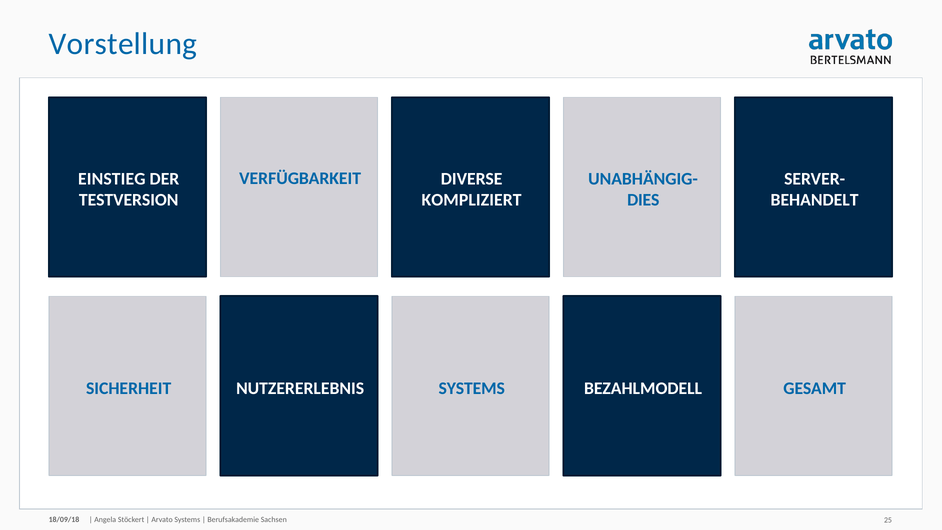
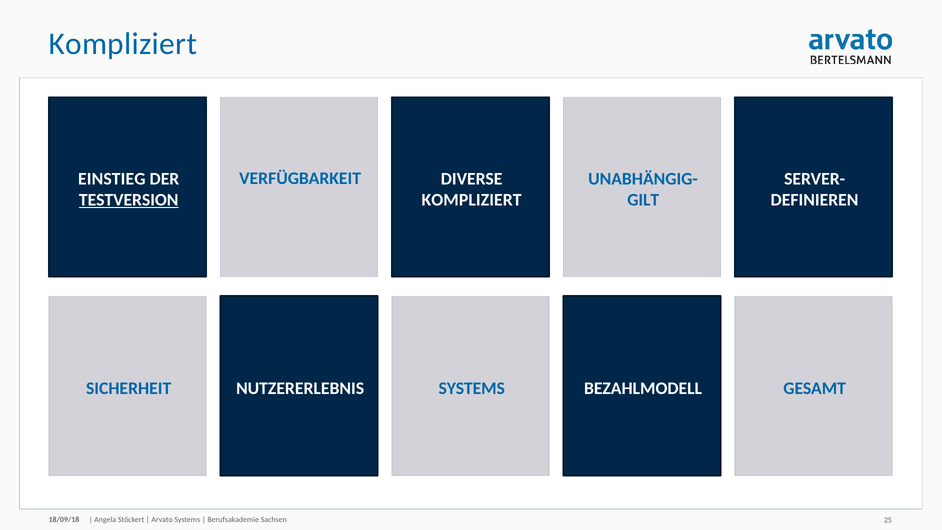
Vorstellung at (123, 44): Vorstellung -> Kompliziert
TESTVERSION underline: none -> present
DIES: DIES -> GILT
BEHANDELT: BEHANDELT -> DEFINIEREN
